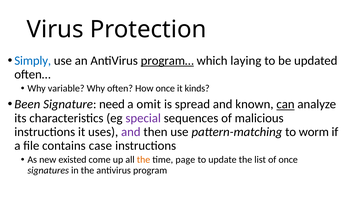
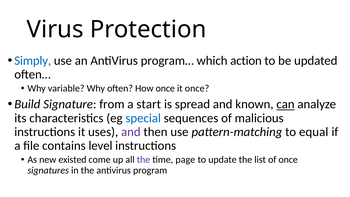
program… underline: present -> none
laying: laying -> action
it kinds: kinds -> once
Been: Been -> Build
need: need -> from
omit: omit -> start
special colour: purple -> blue
worm: worm -> equal
case: case -> level
the at (144, 160) colour: orange -> purple
